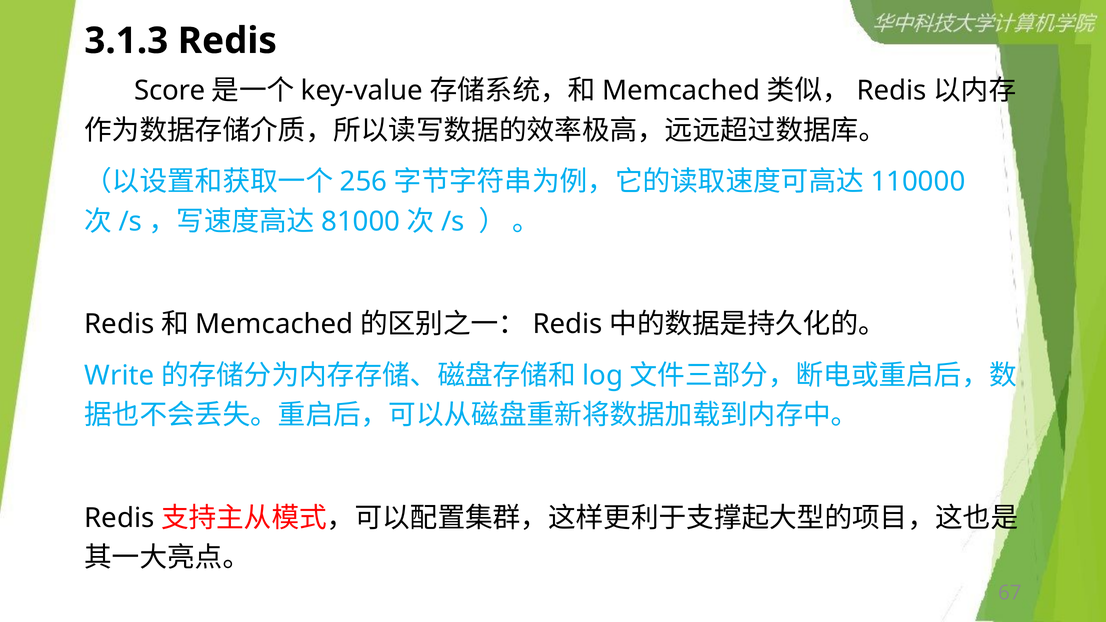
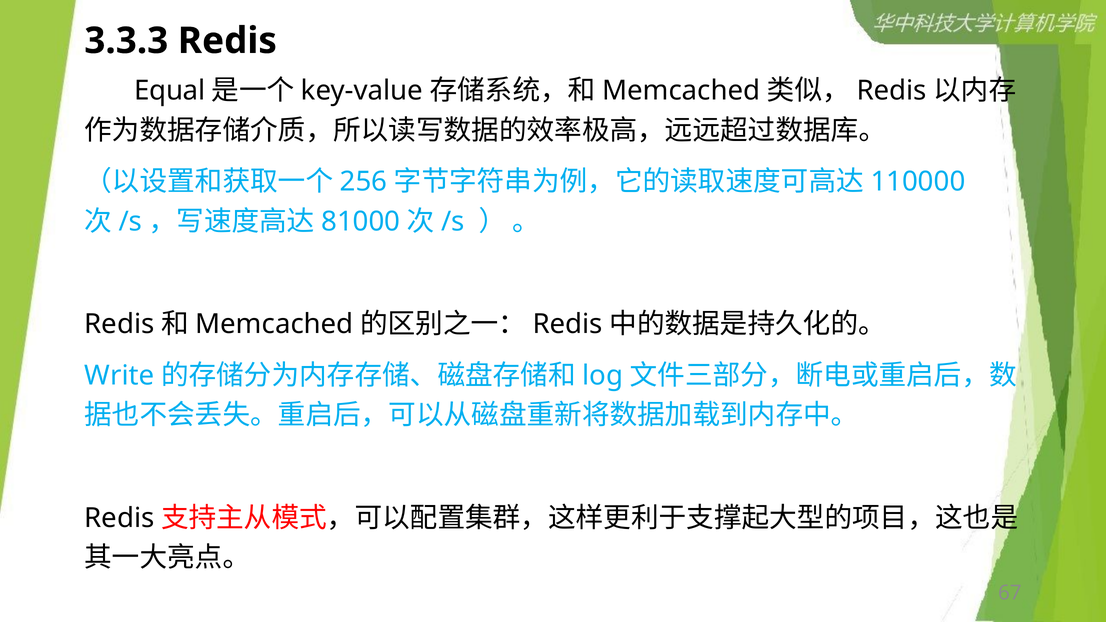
3.1.3: 3.1.3 -> 3.3.3
Score: Score -> Equal
